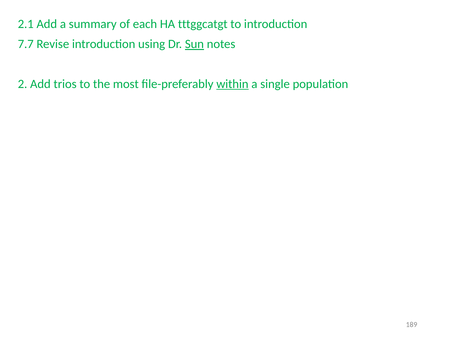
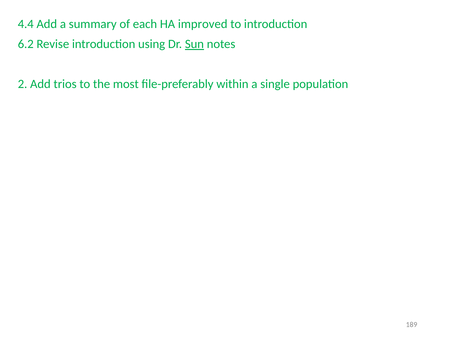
2.1: 2.1 -> 4.4
tttggcatgt: tttggcatgt -> improved
7.7: 7.7 -> 6.2
within underline: present -> none
